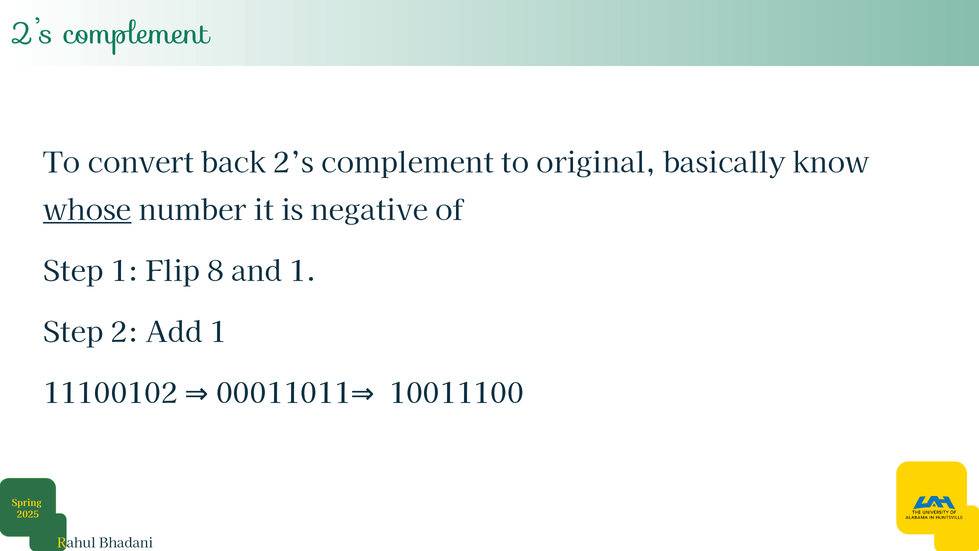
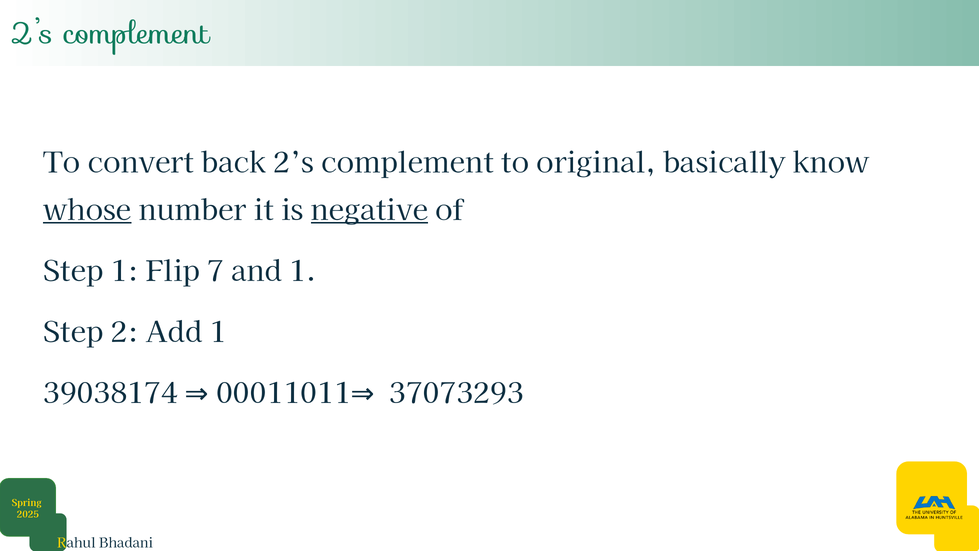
negative underline: none -> present
8: 8 -> 7
11100102: 11100102 -> 39038174
10011100: 10011100 -> 37073293
